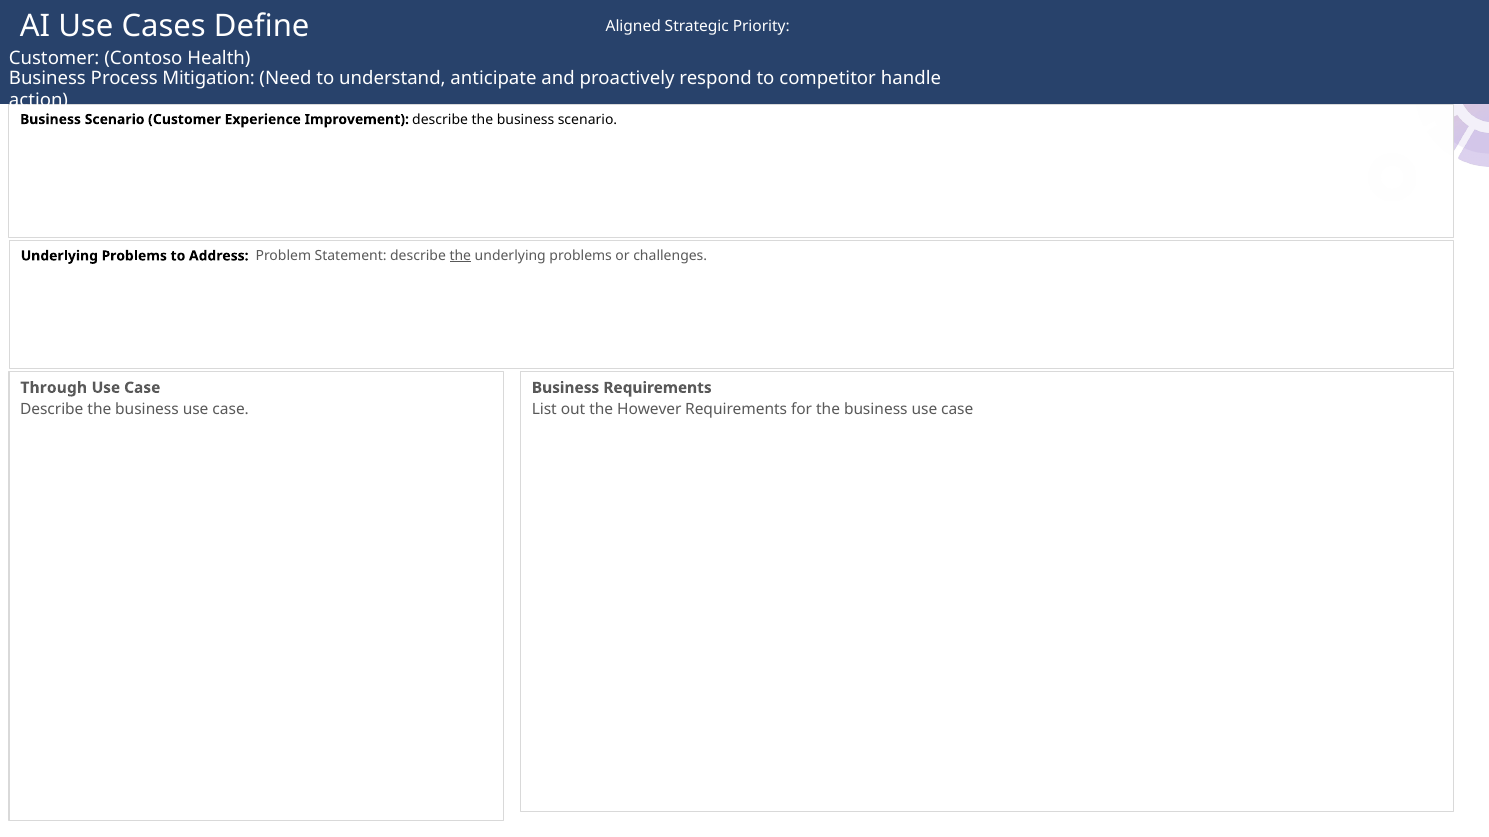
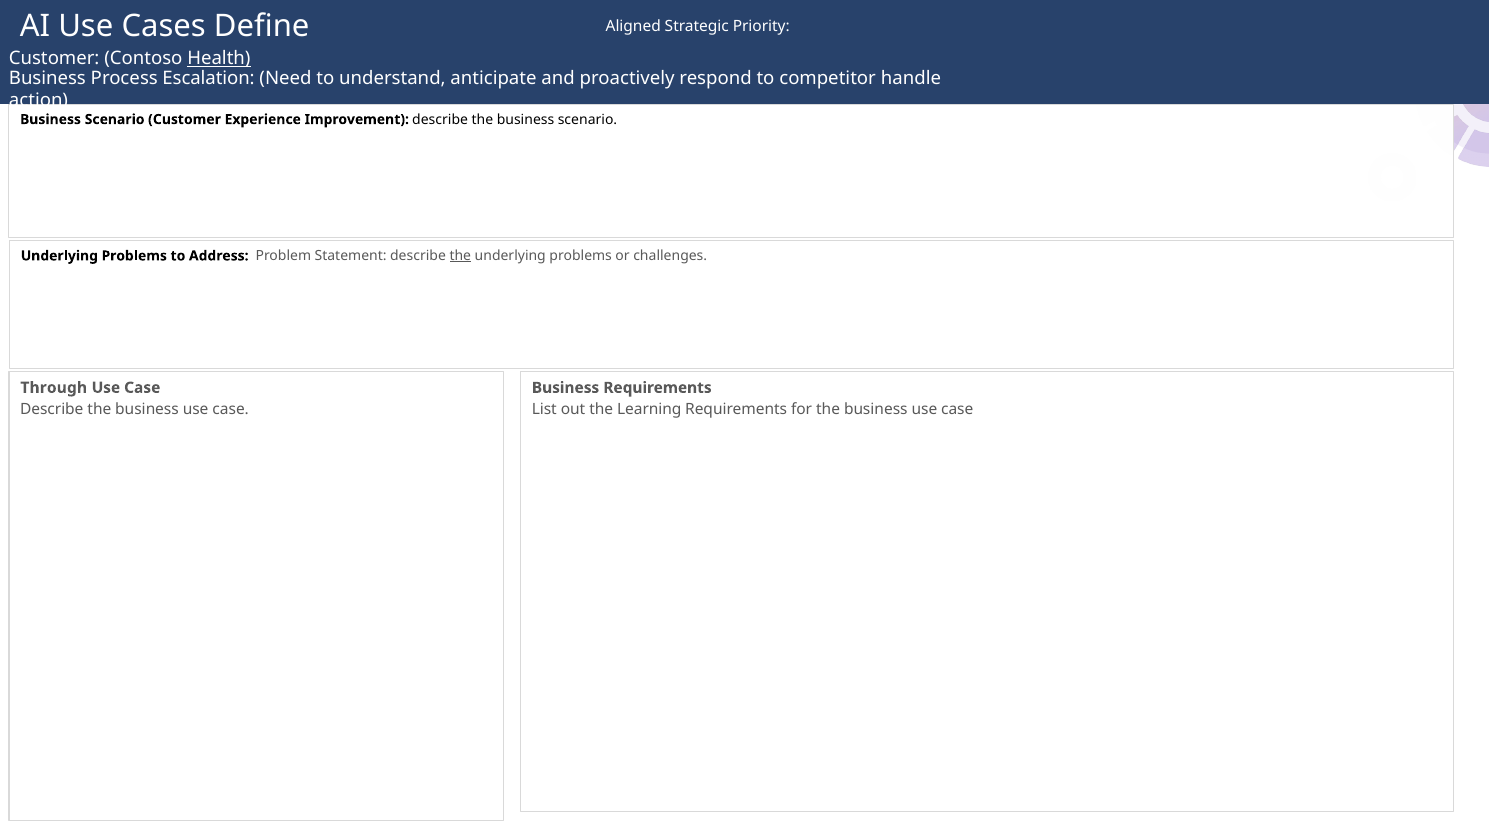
Health underline: none -> present
Mitigation: Mitigation -> Escalation
However: However -> Learning
